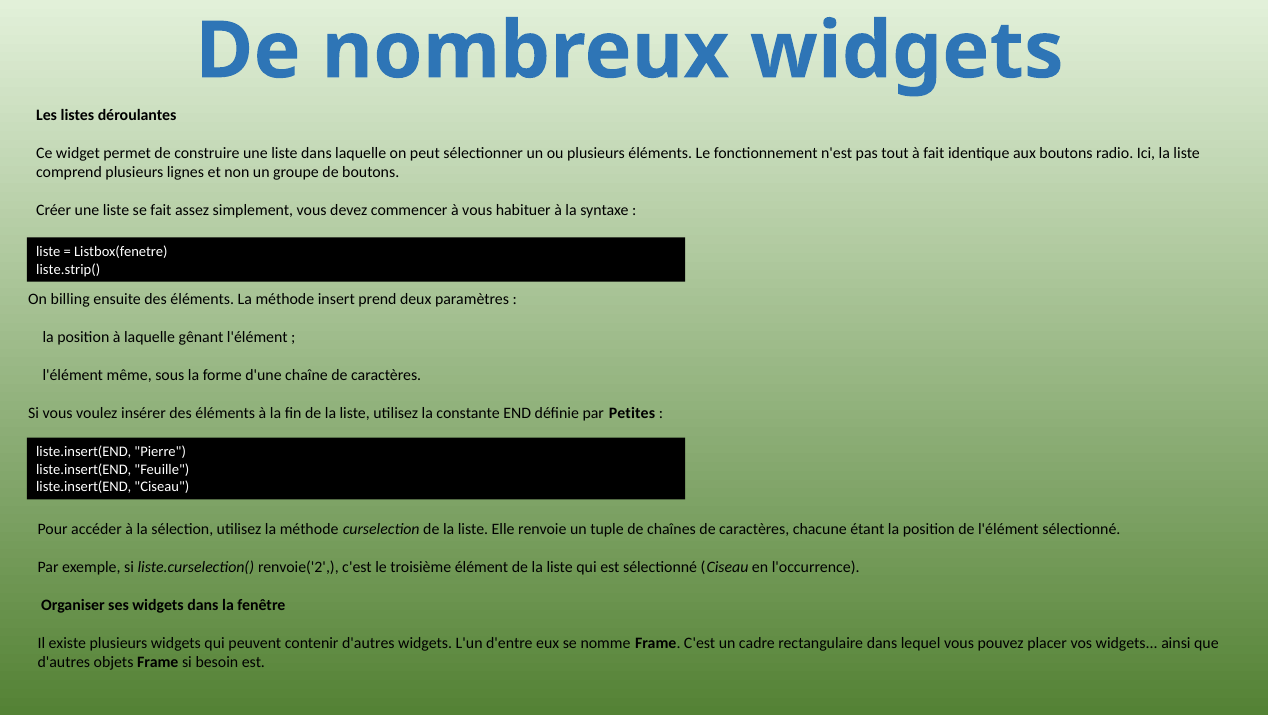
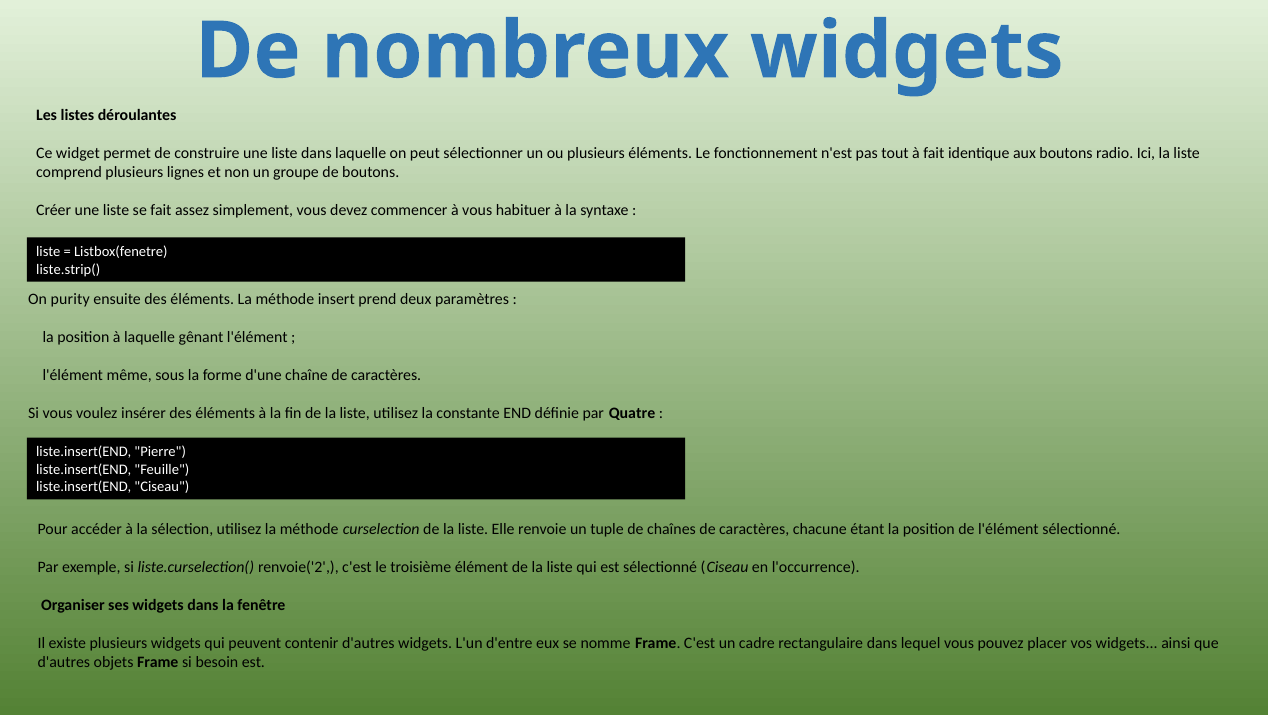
billing: billing -> purity
Petites: Petites -> Quatre
